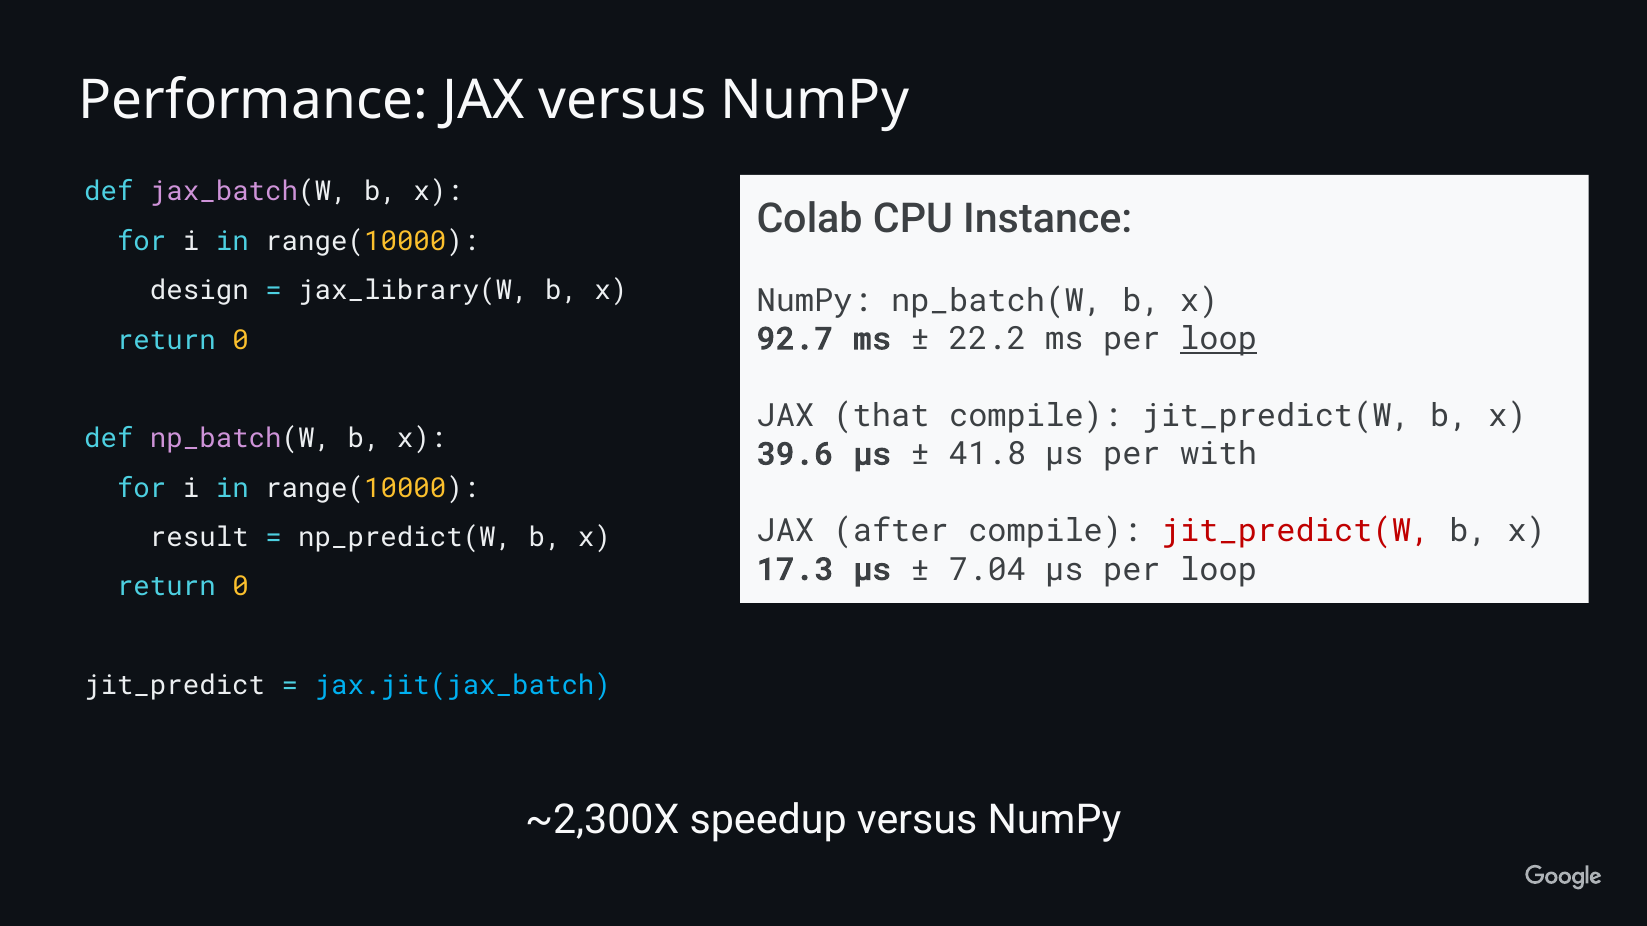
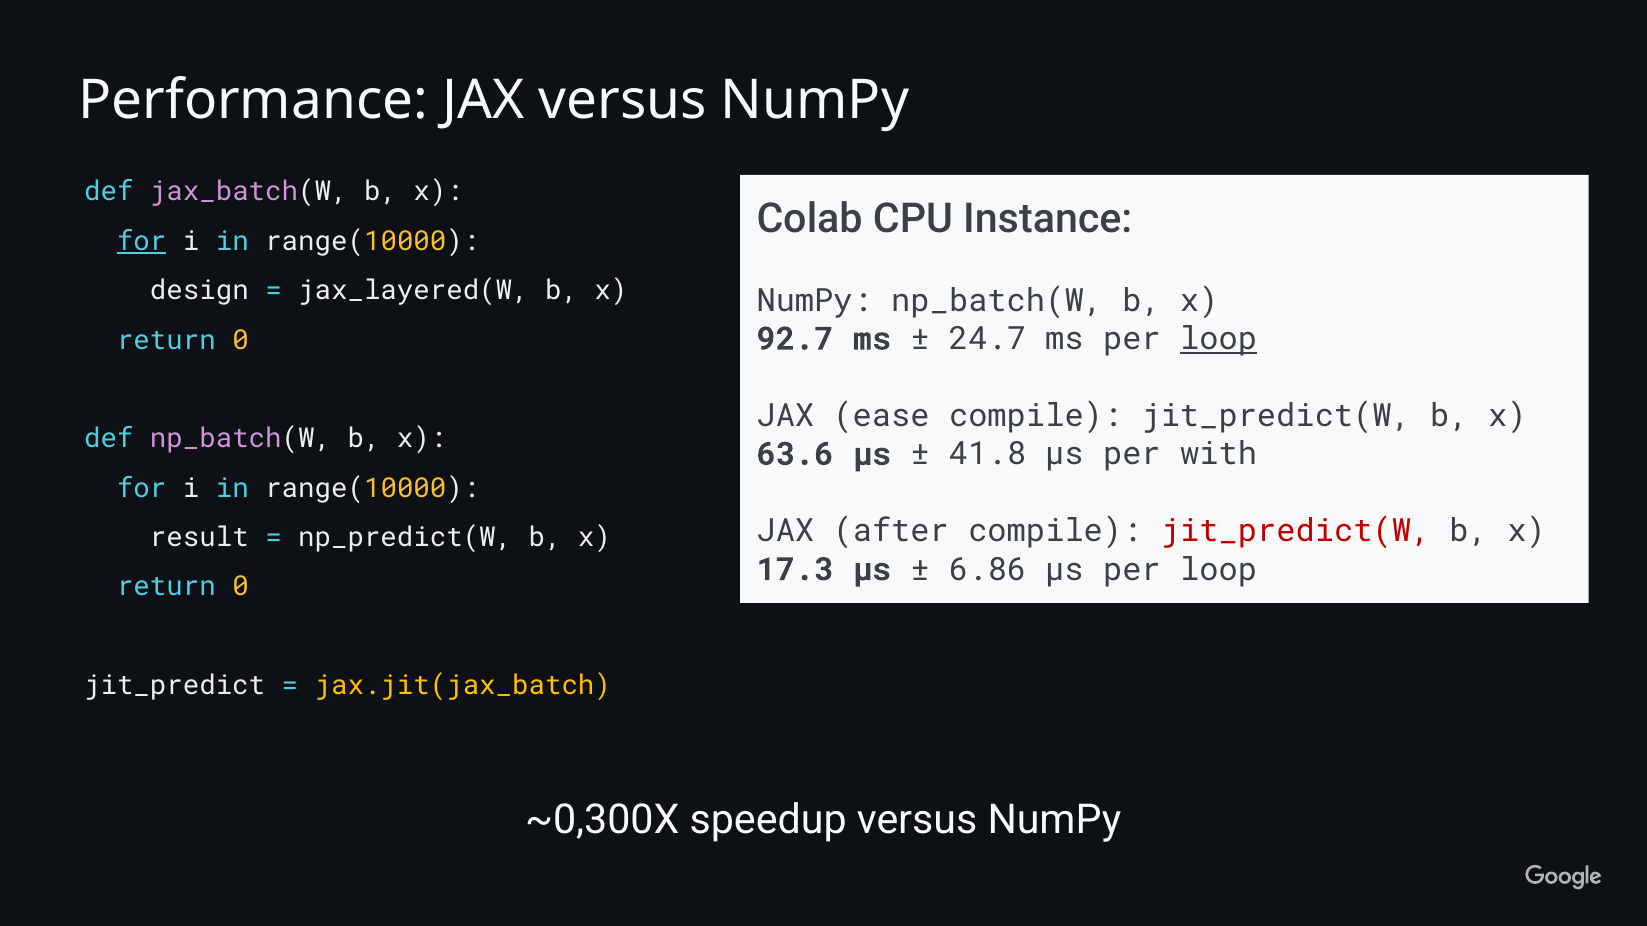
for at (142, 241) underline: none -> present
jax_library(W: jax_library(W -> jax_layered(W
22.2: 22.2 -> 24.7
that: that -> ease
39.6: 39.6 -> 63.6
7.04: 7.04 -> 6.86
jax.jit(jax_batch colour: light blue -> yellow
~2,300X: ~2,300X -> ~0,300X
